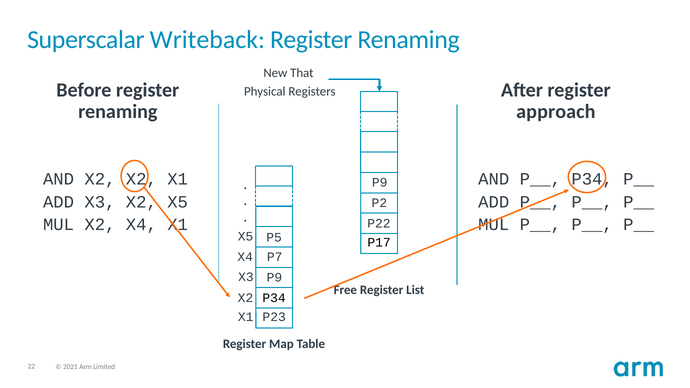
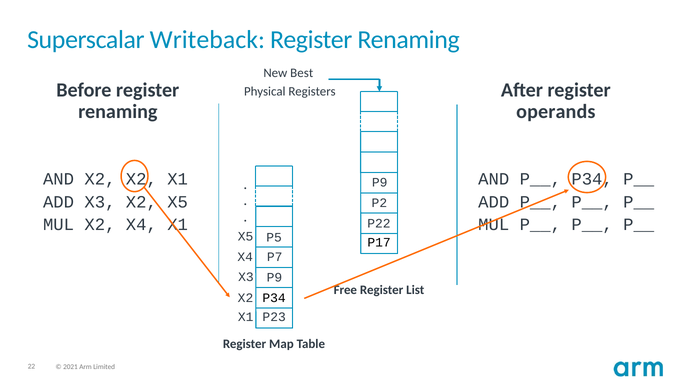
That: That -> Best
approach: approach -> operands
